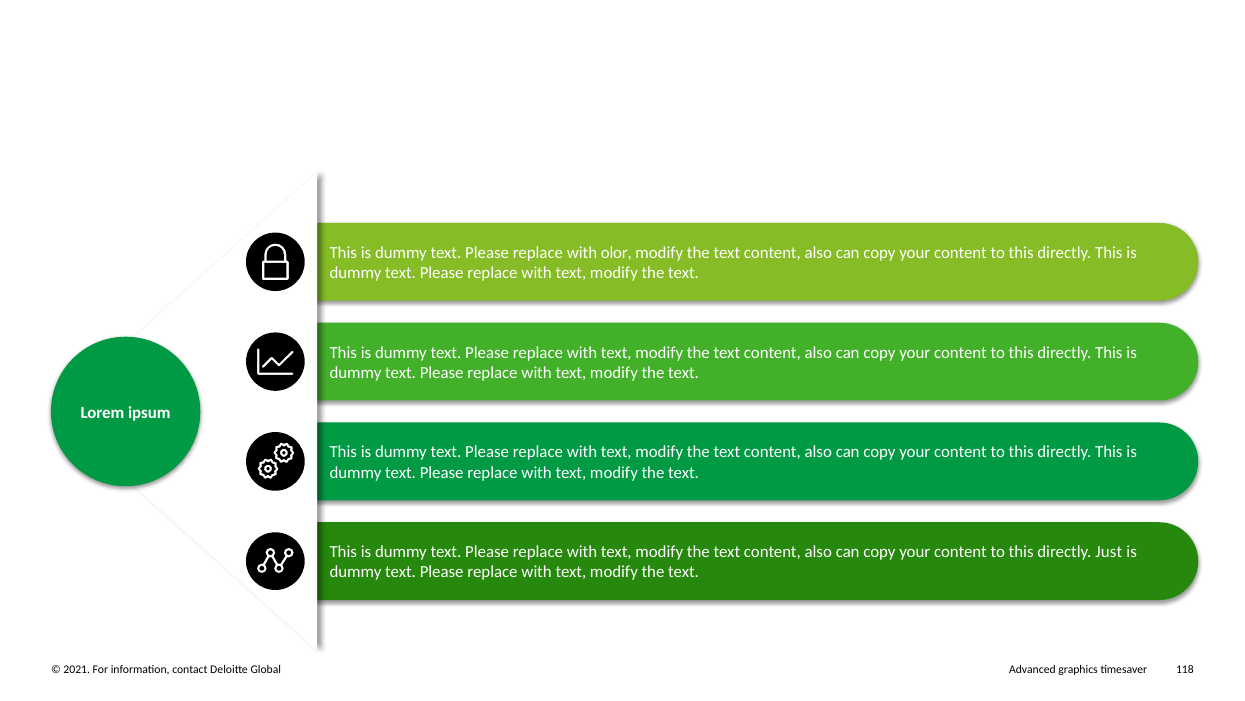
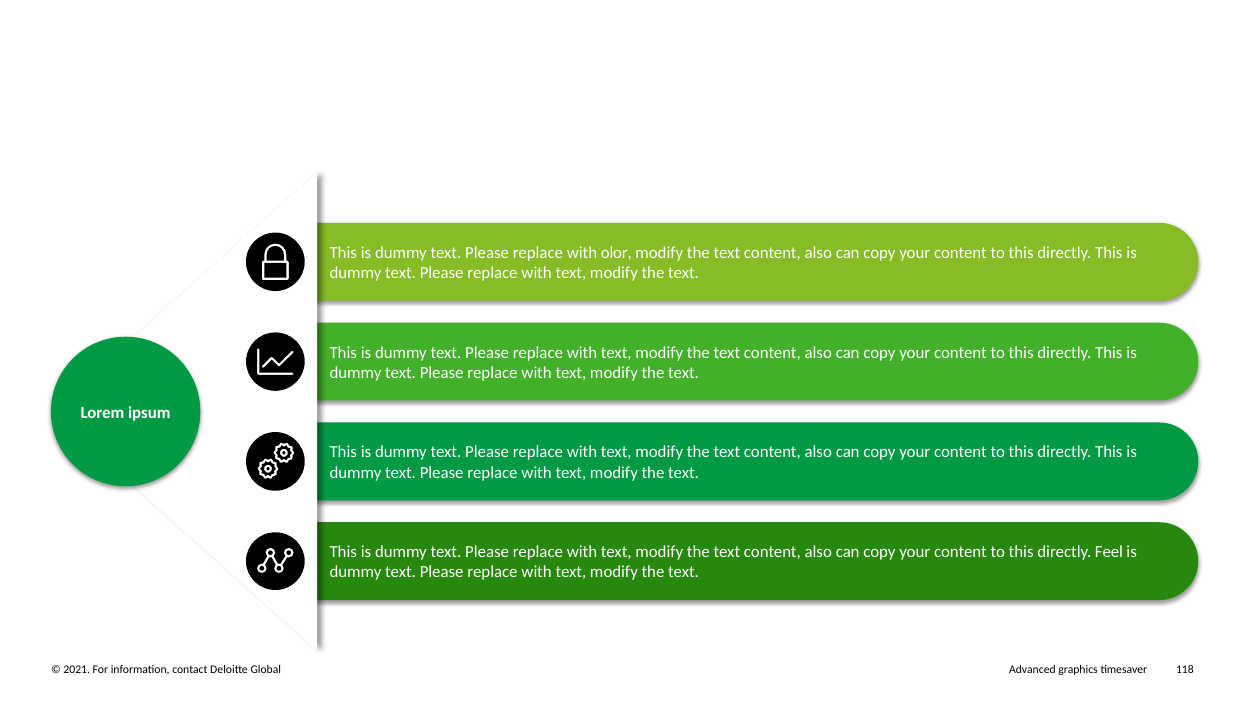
Just: Just -> Feel
